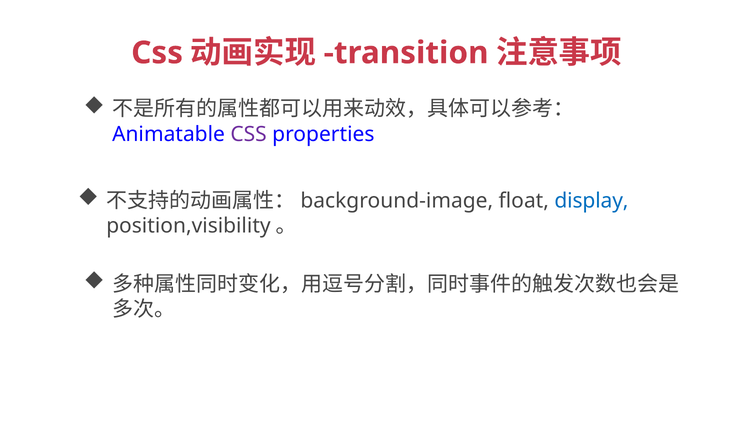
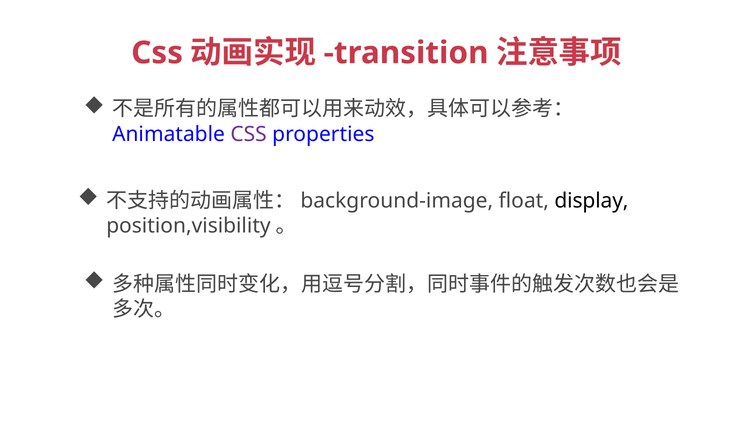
display colour: blue -> black
